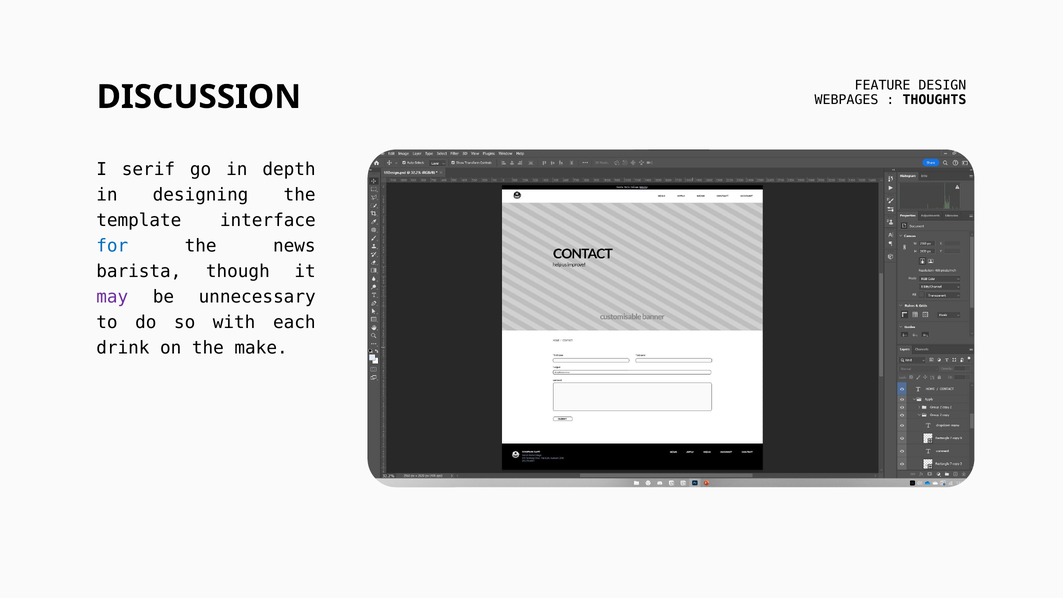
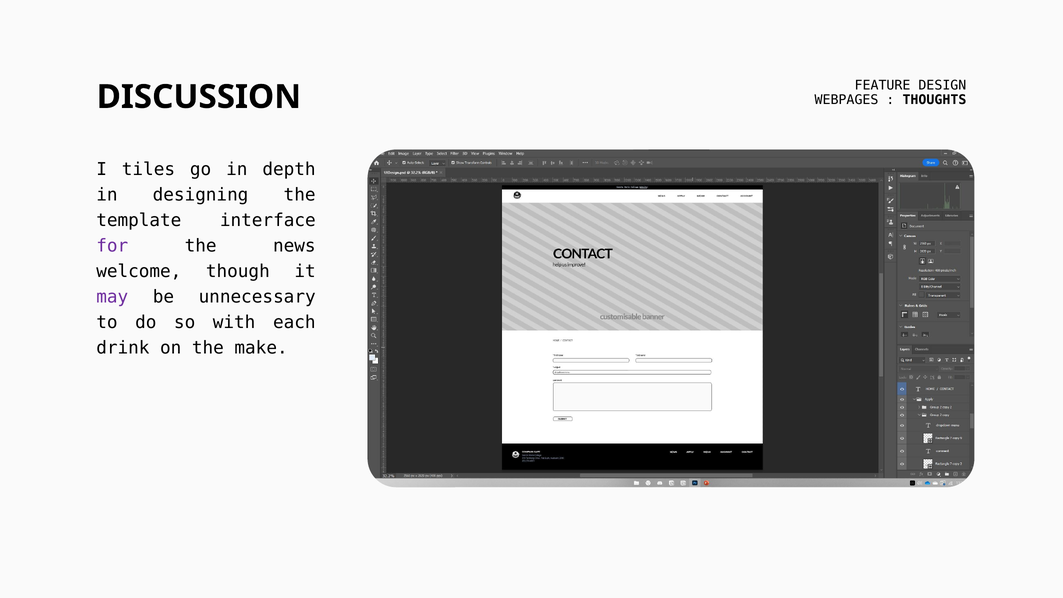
serif: serif -> tiles
for colour: blue -> purple
barista: barista -> welcome
